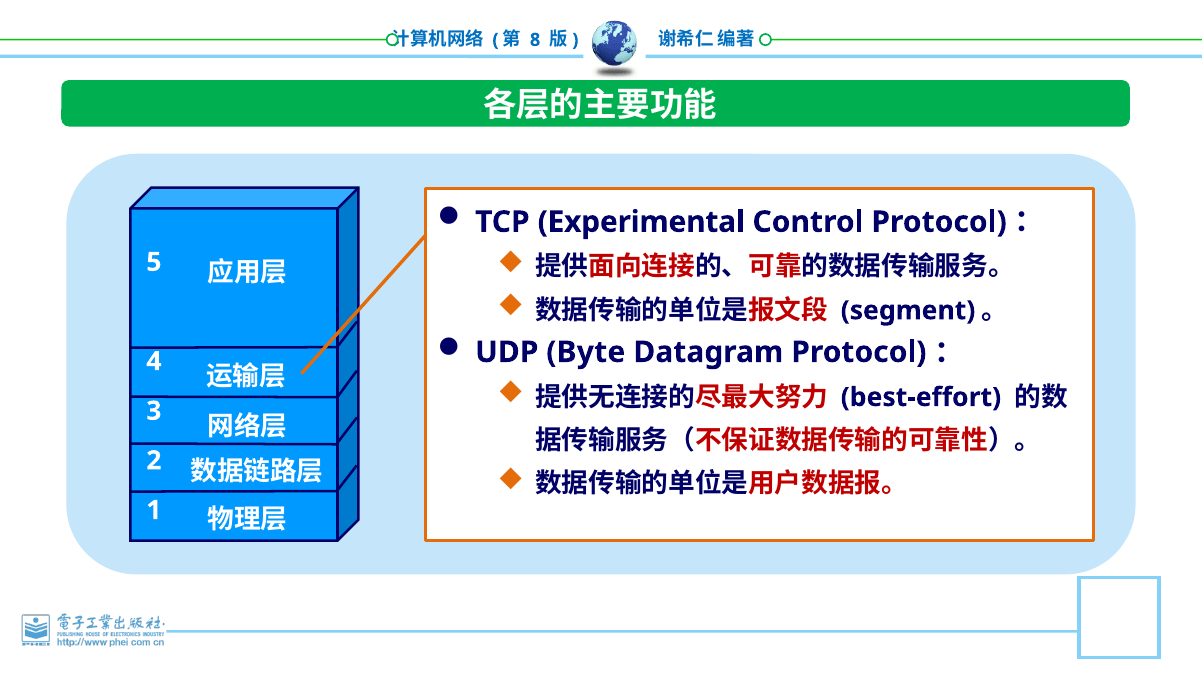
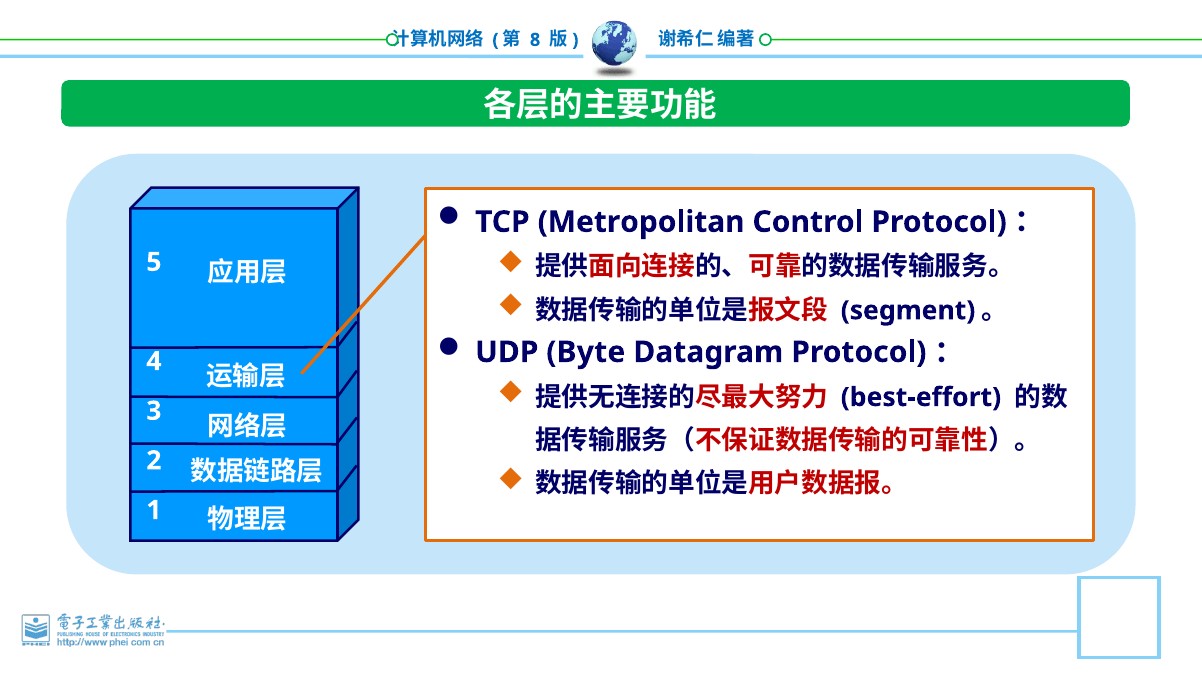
Experimental: Experimental -> Metropolitan
